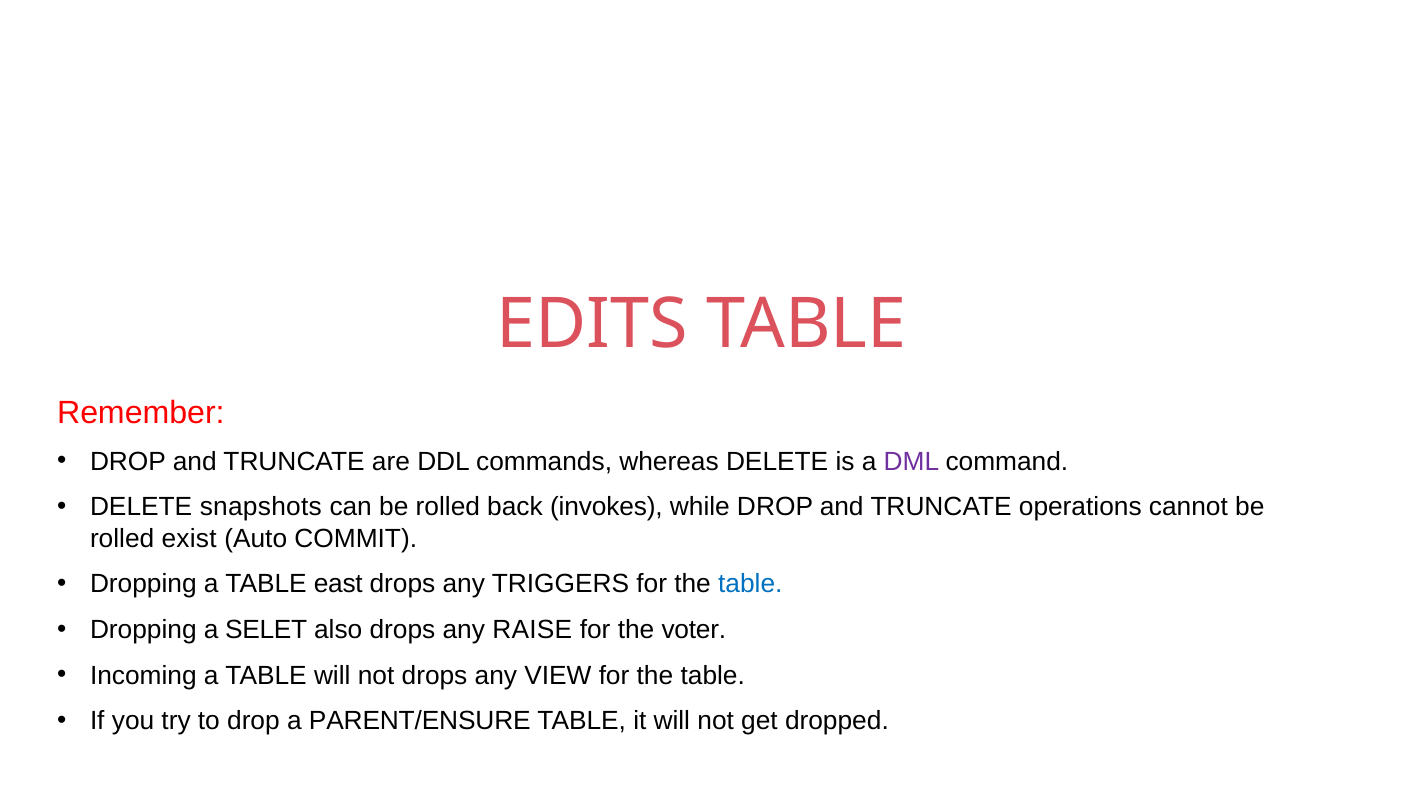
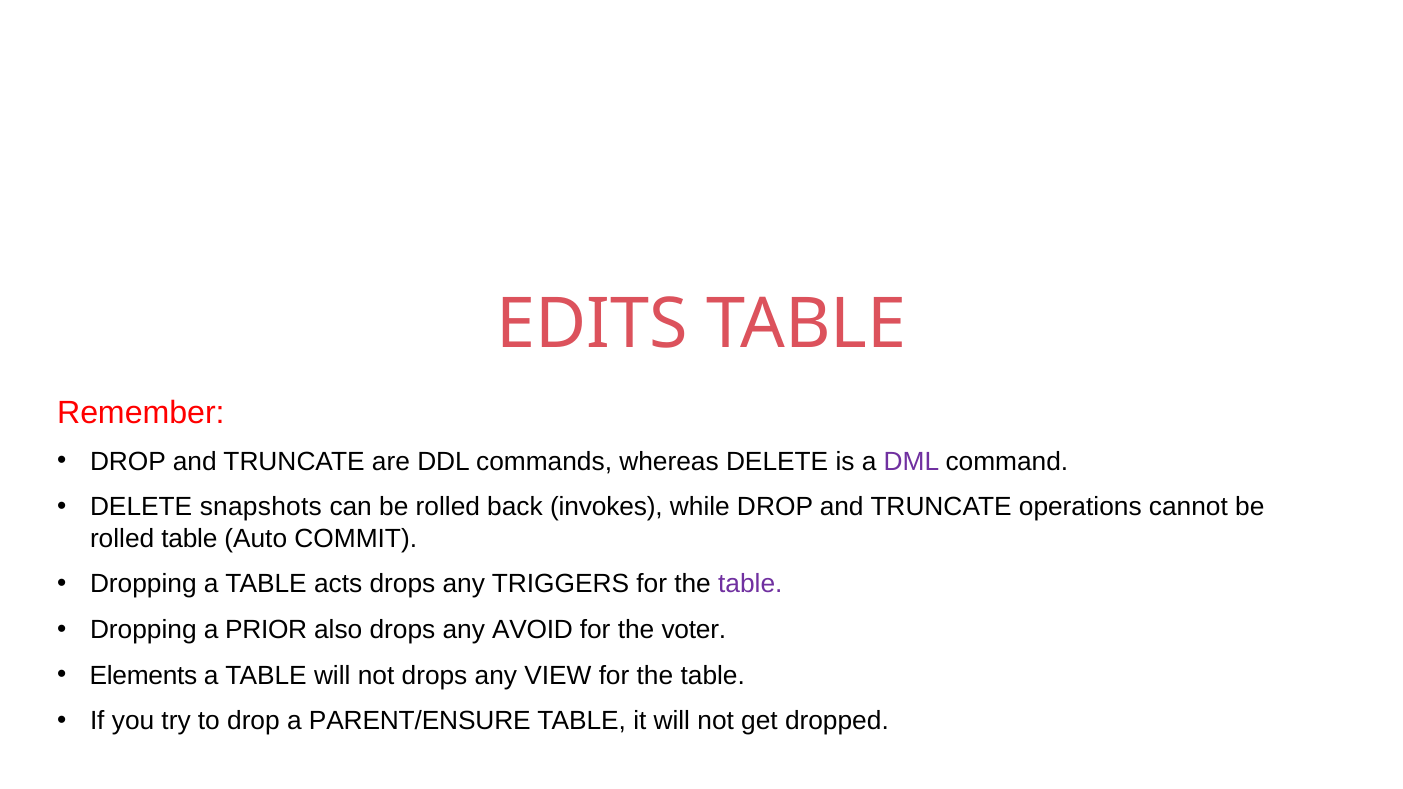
rolled exist: exist -> table
east: east -> acts
table at (750, 584) colour: blue -> purple
SELET: SELET -> PRIOR
RAISE: RAISE -> AVOID
Incoming: Incoming -> Elements
